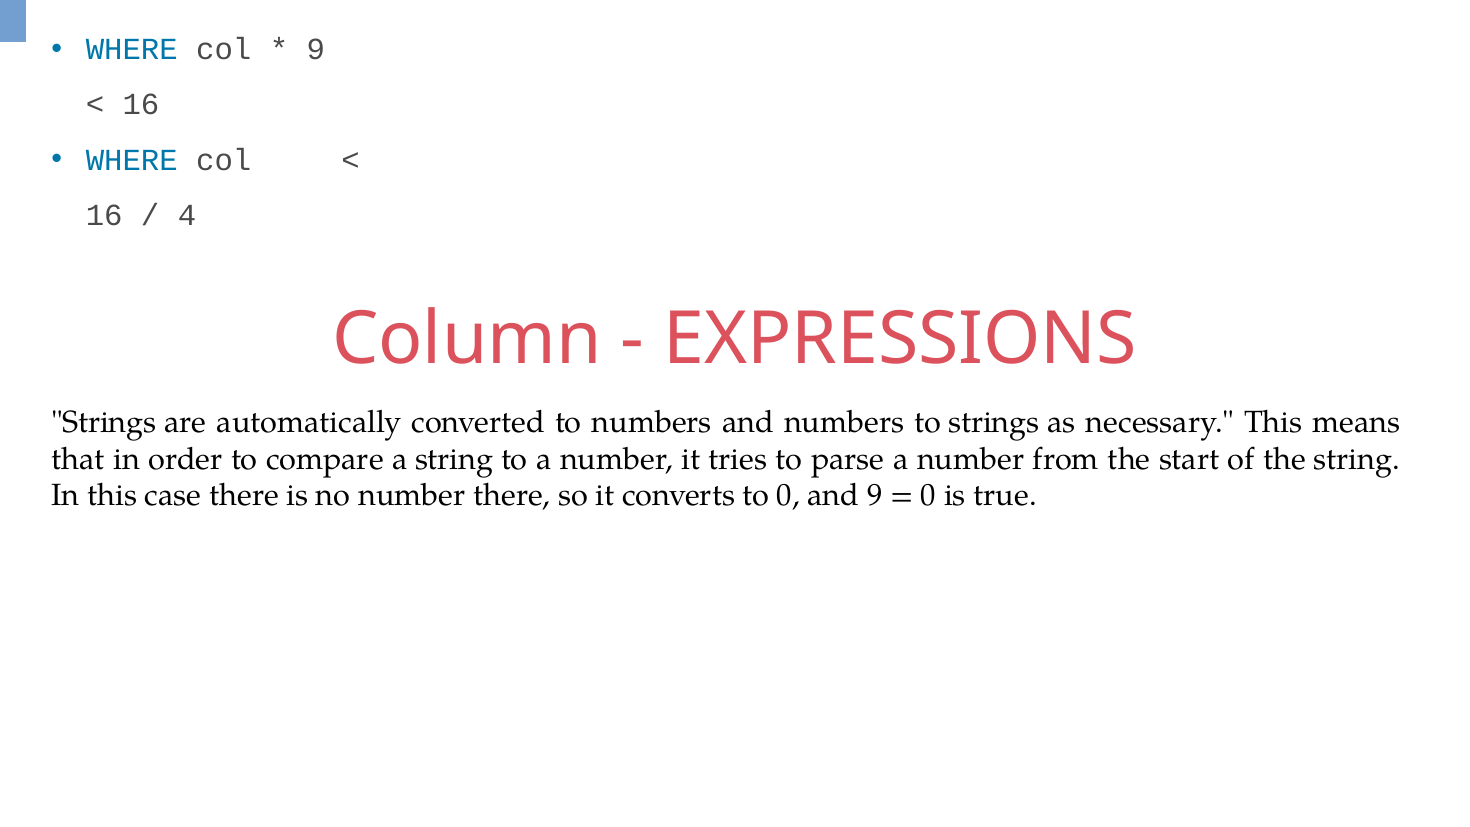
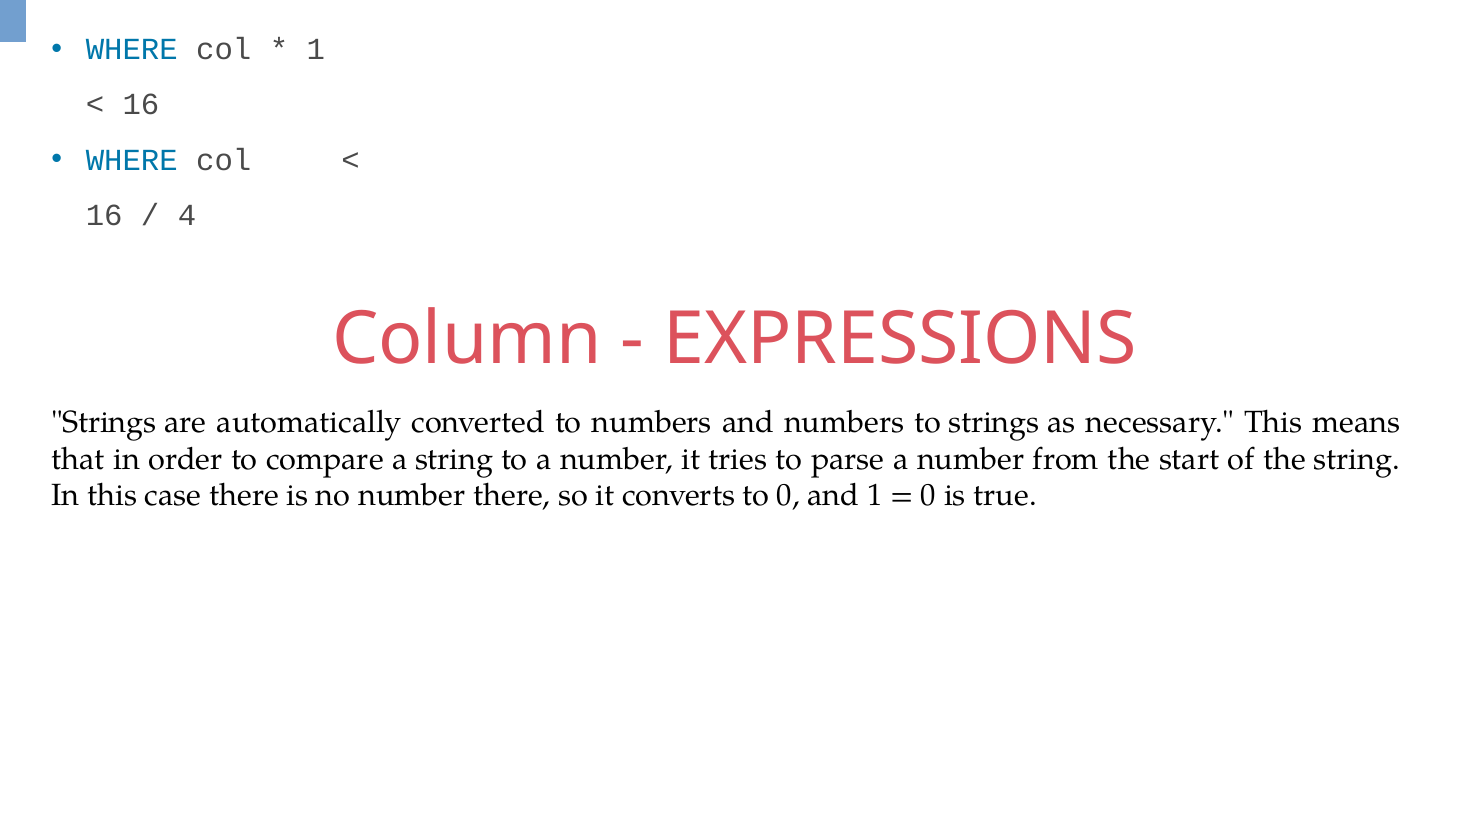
9 at (316, 50): 9 -> 1
and 9: 9 -> 1
